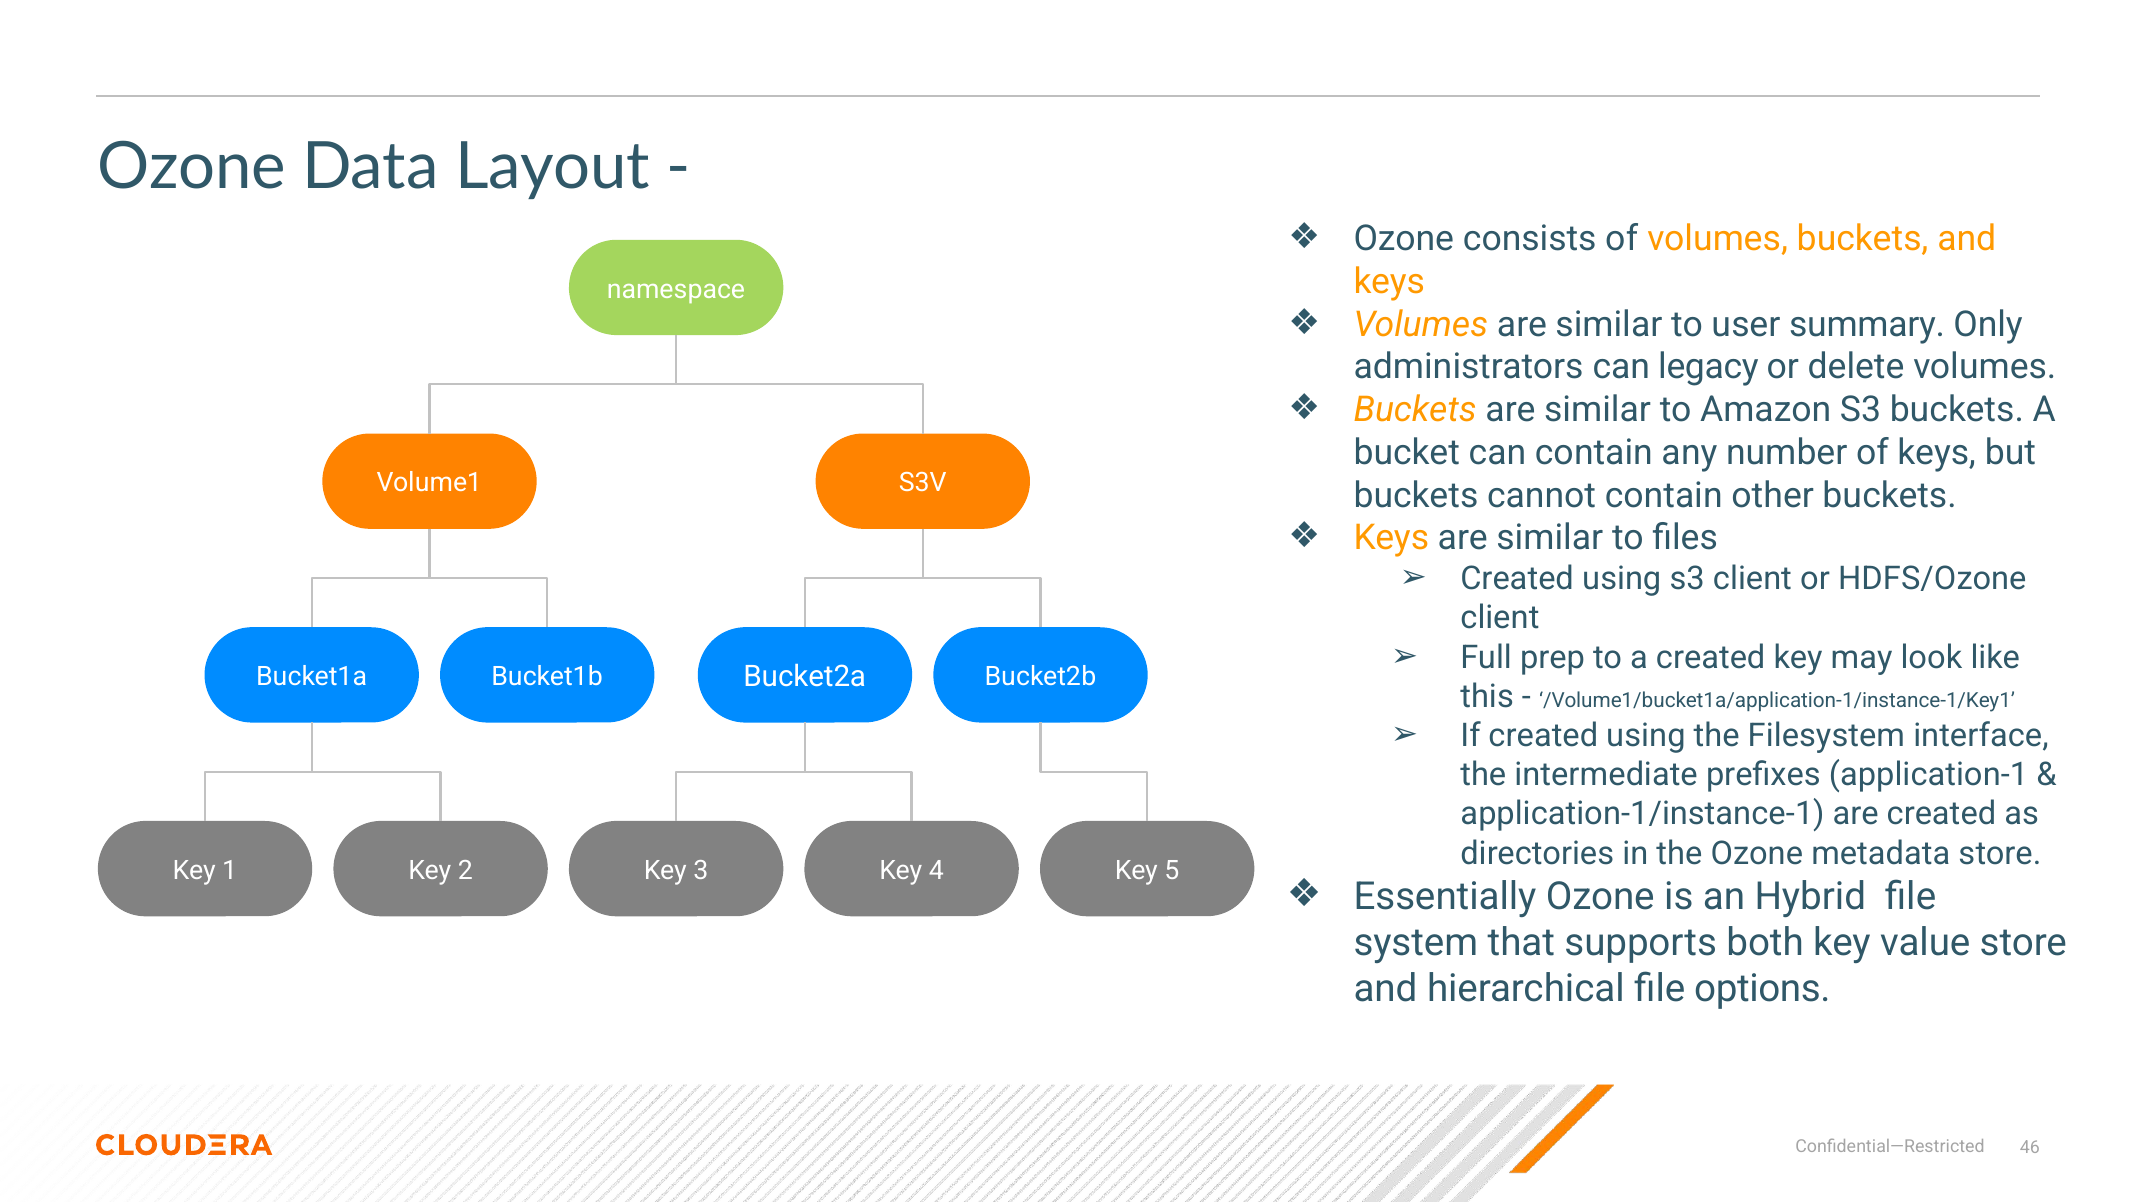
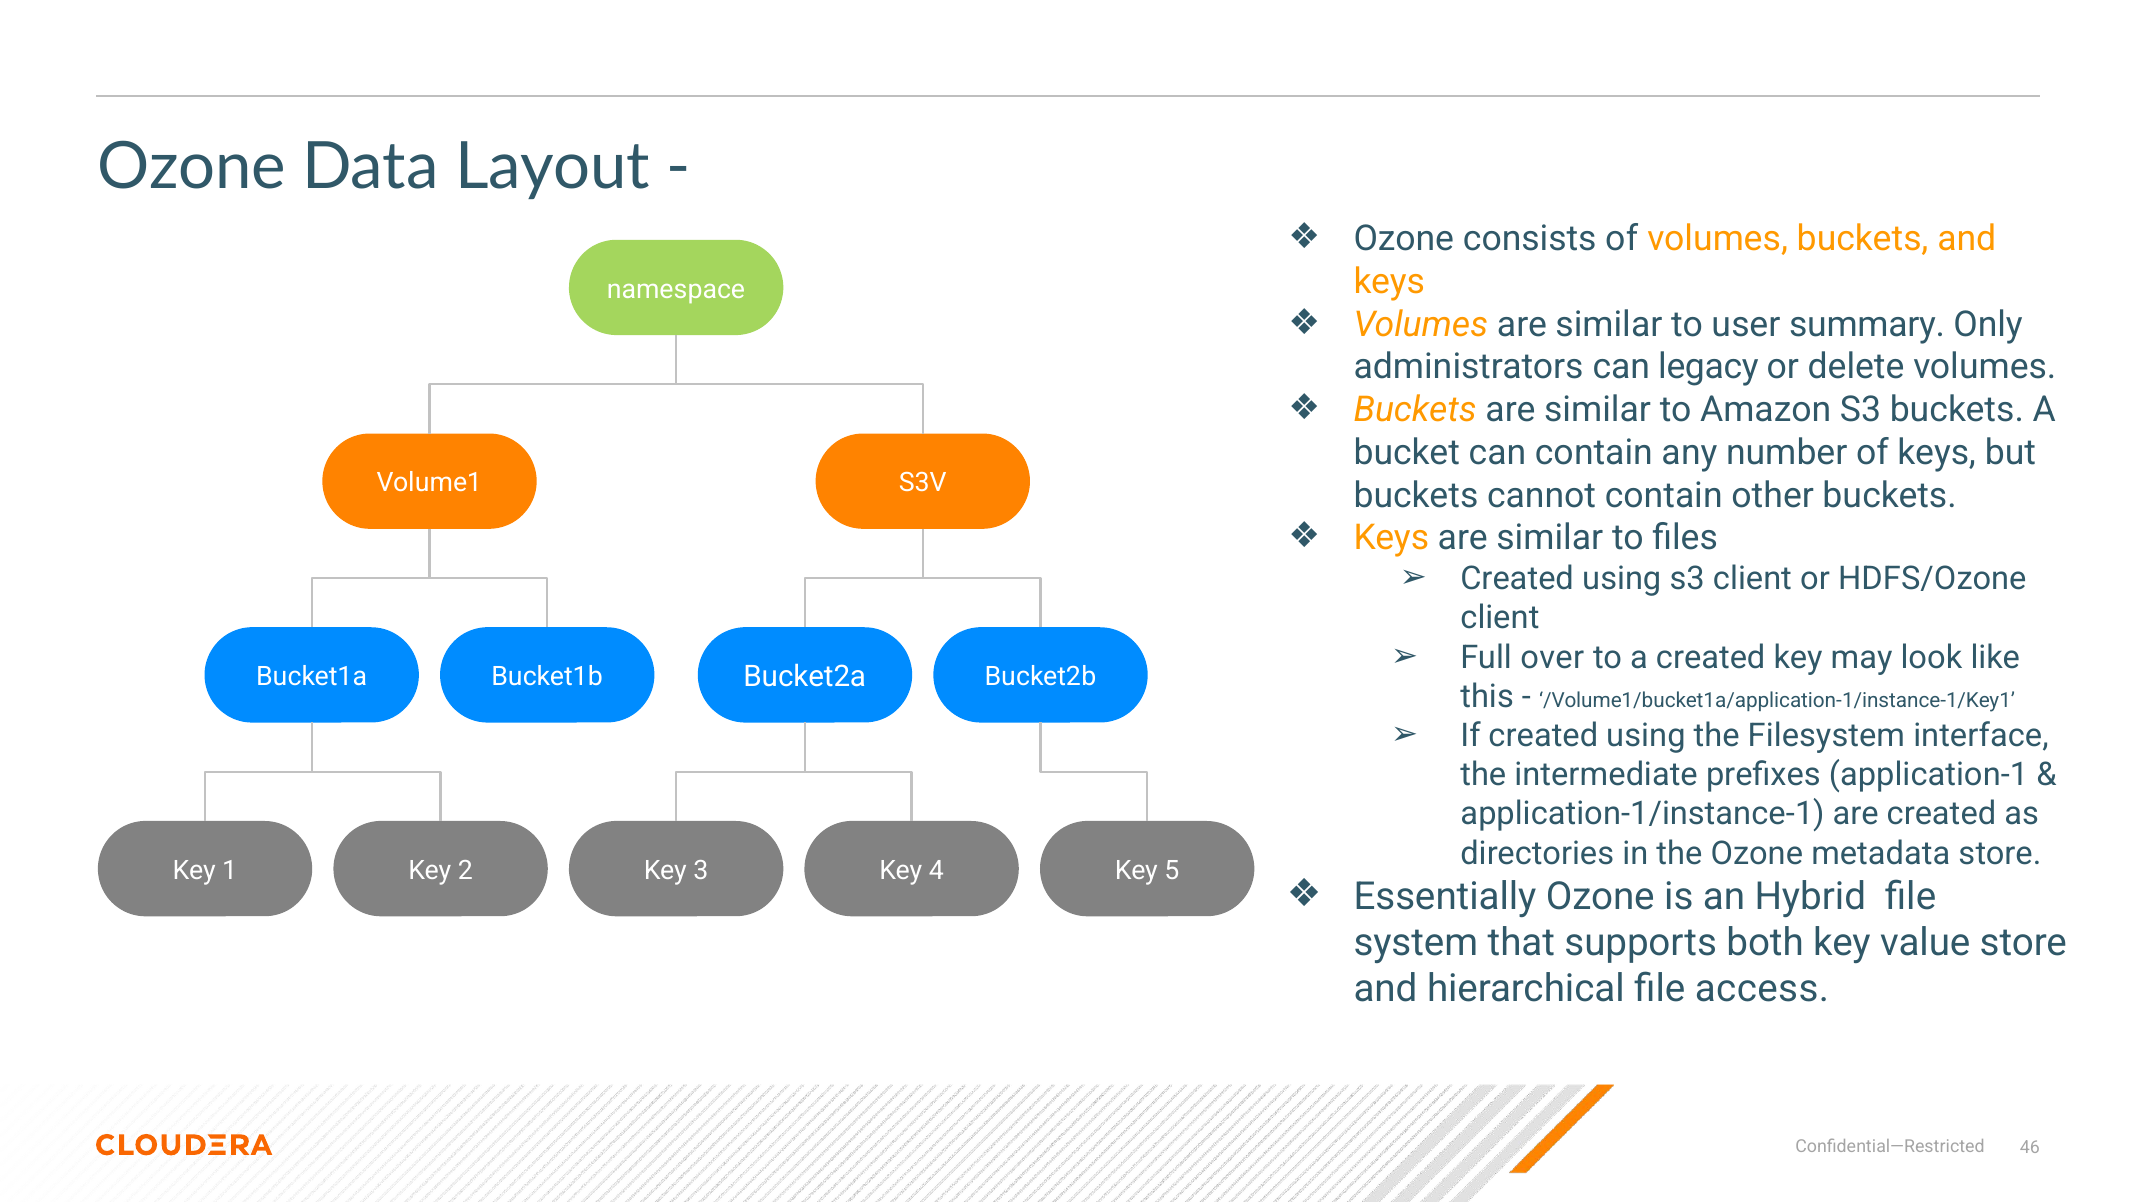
prep: prep -> over
options: options -> access
